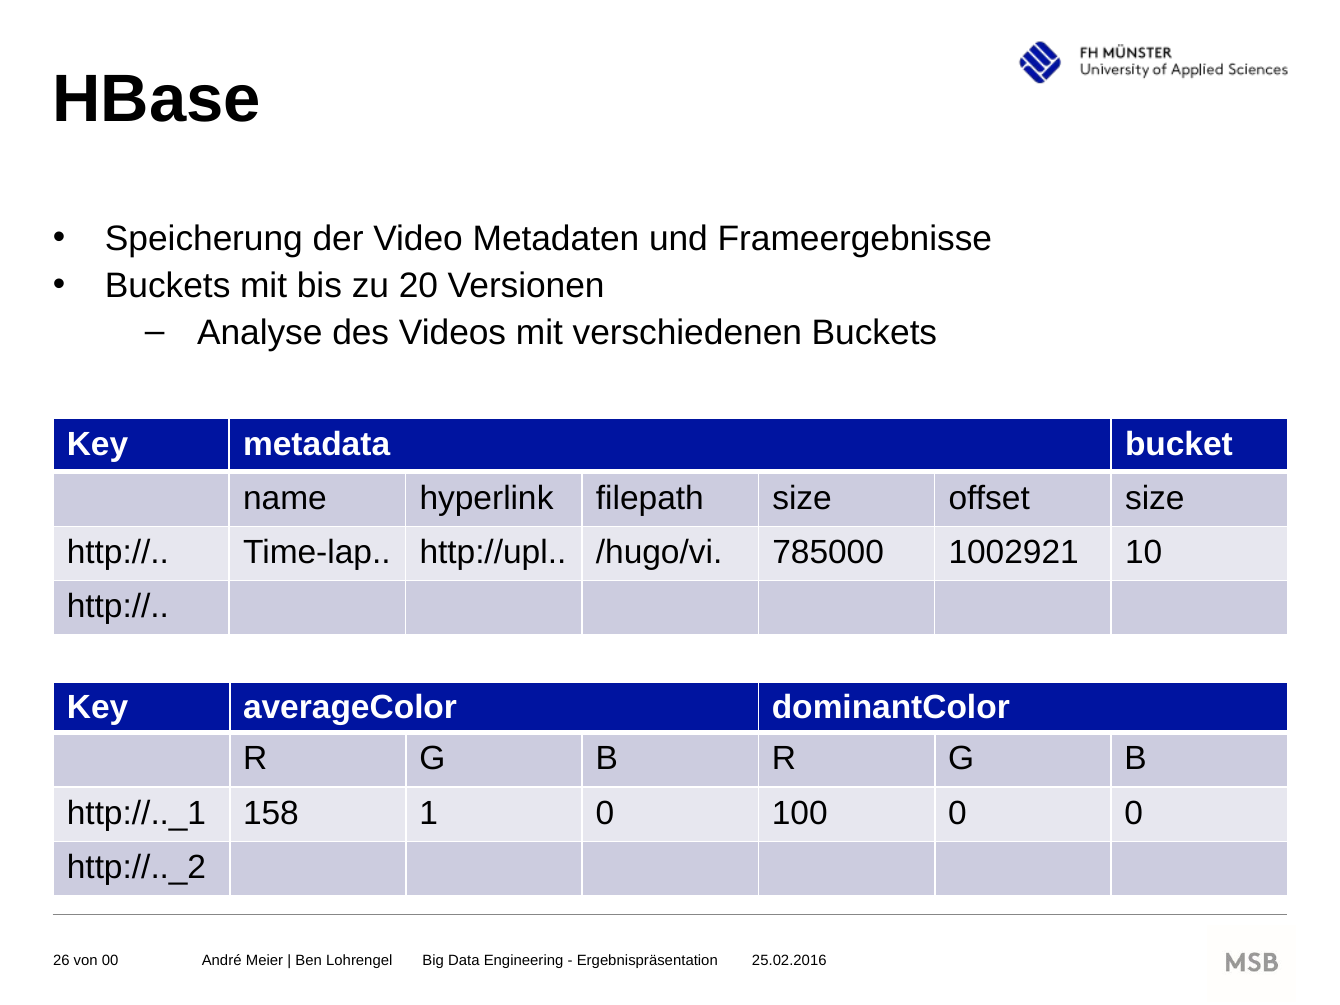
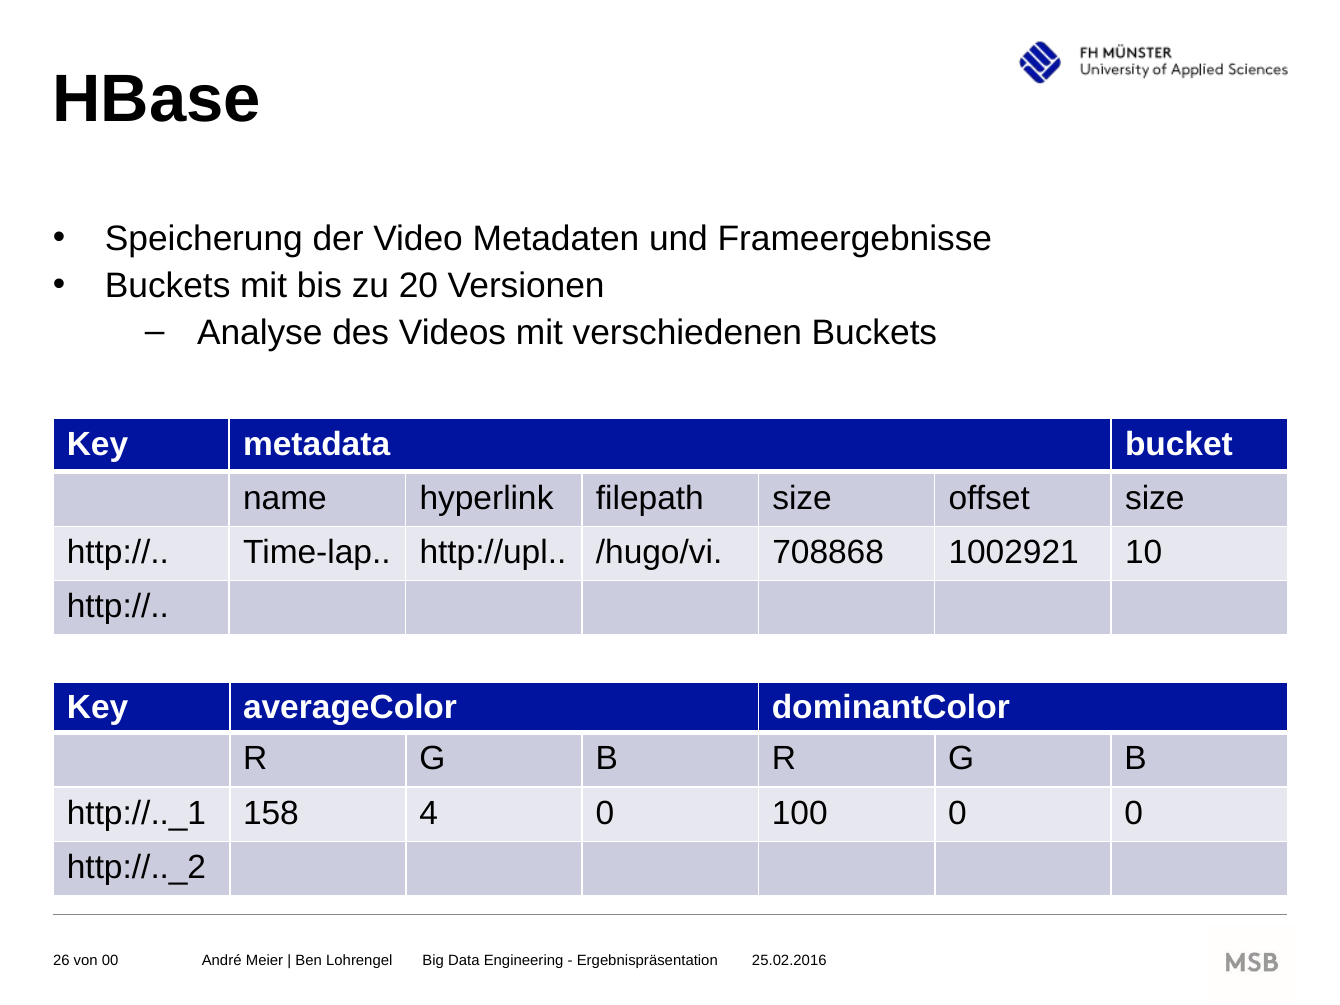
785000: 785000 -> 708868
1: 1 -> 4
